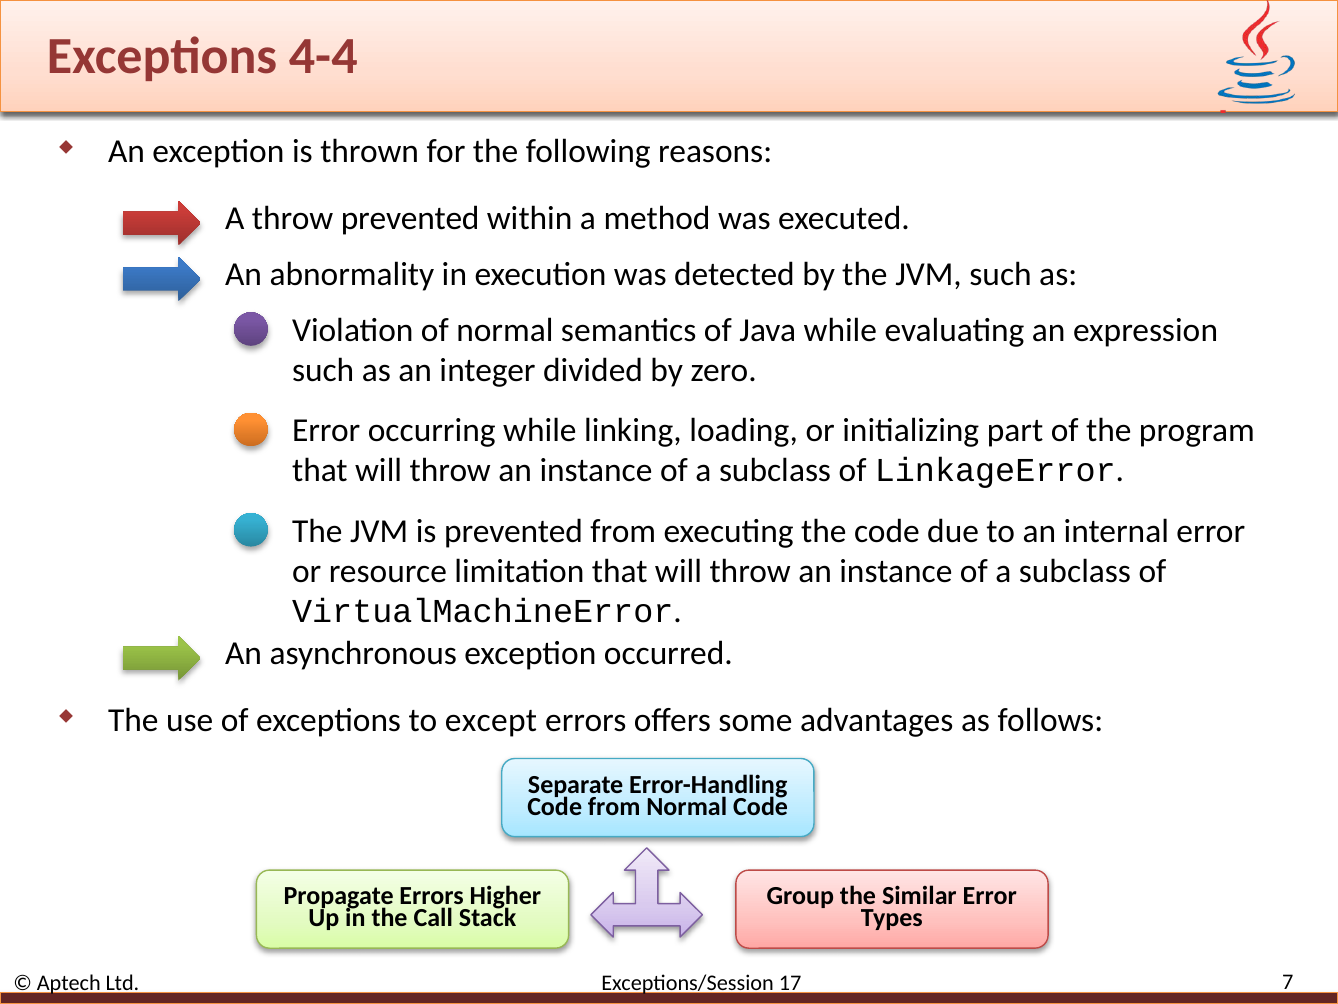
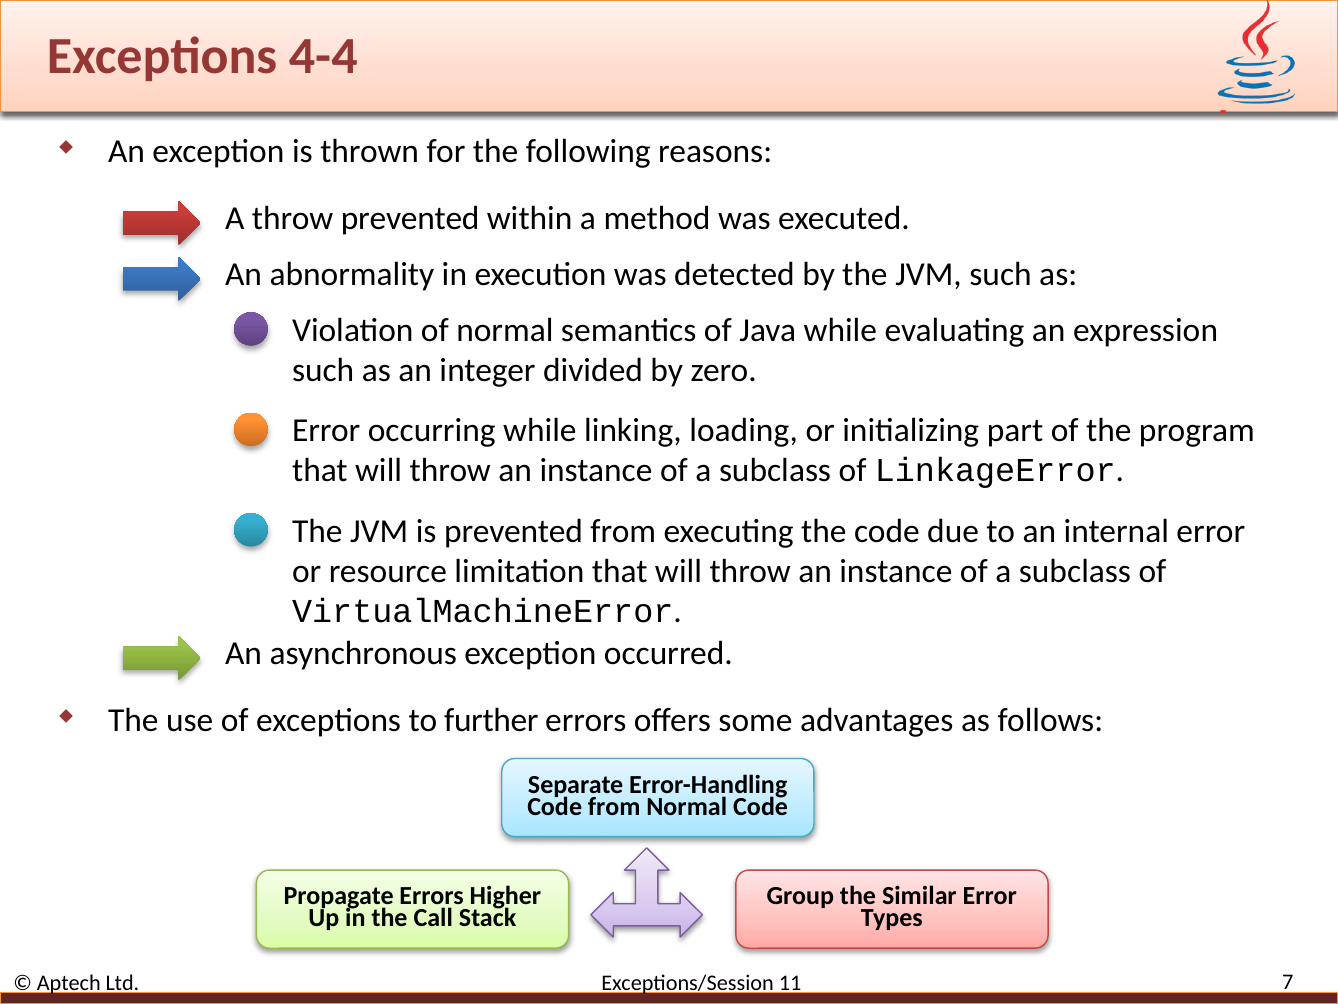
except: except -> further
17: 17 -> 11
